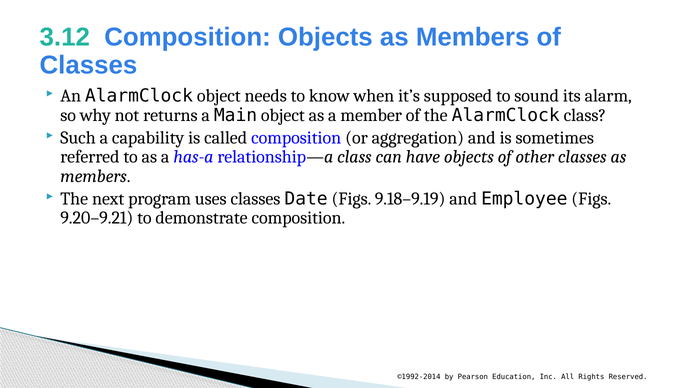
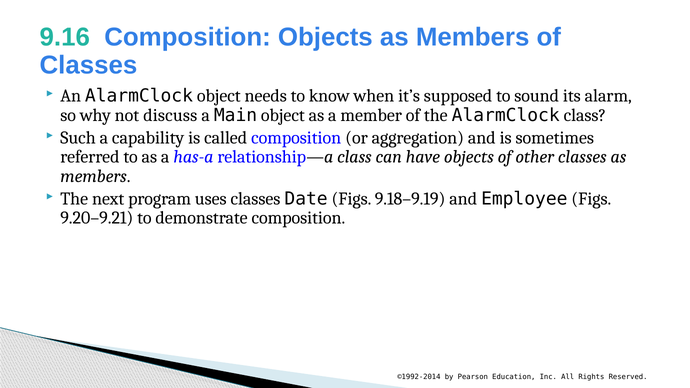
3.12: 3.12 -> 9.16
returns: returns -> discuss
